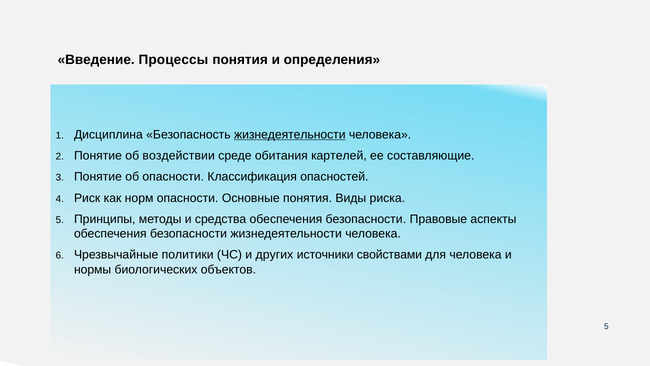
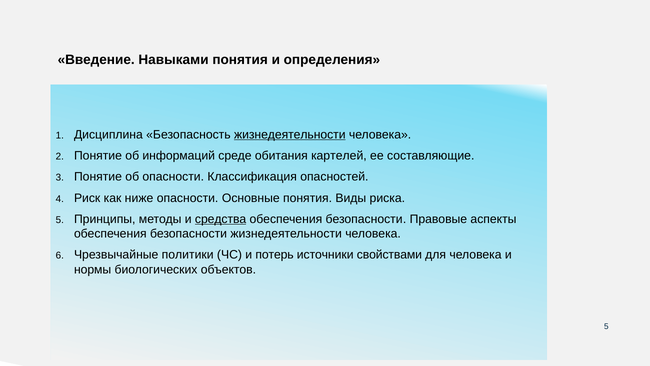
Процессы: Процессы -> Навыками
воздействии: воздействии -> информаций
норм: норм -> ниже
средства underline: none -> present
других: других -> потерь
